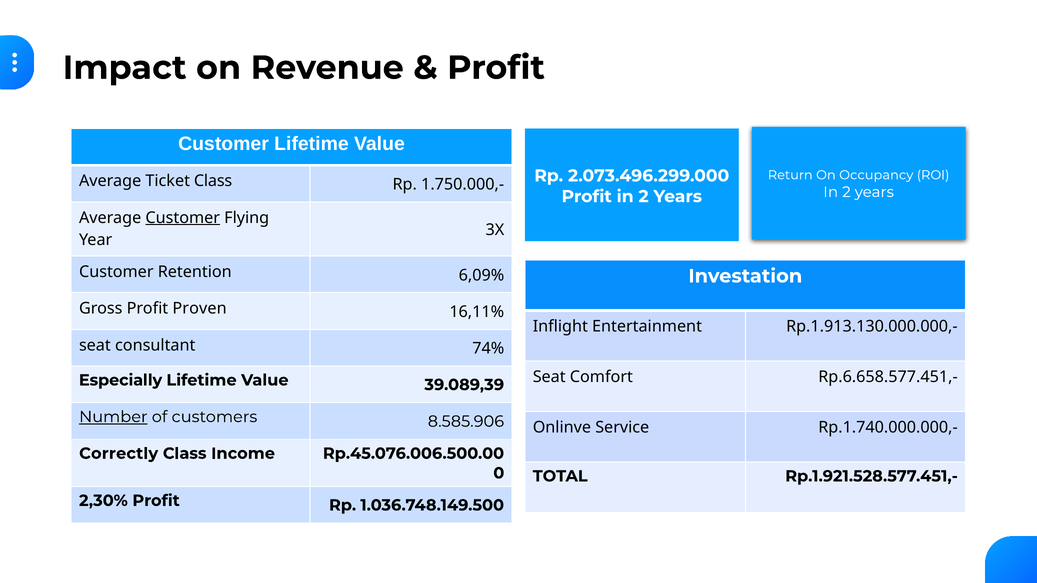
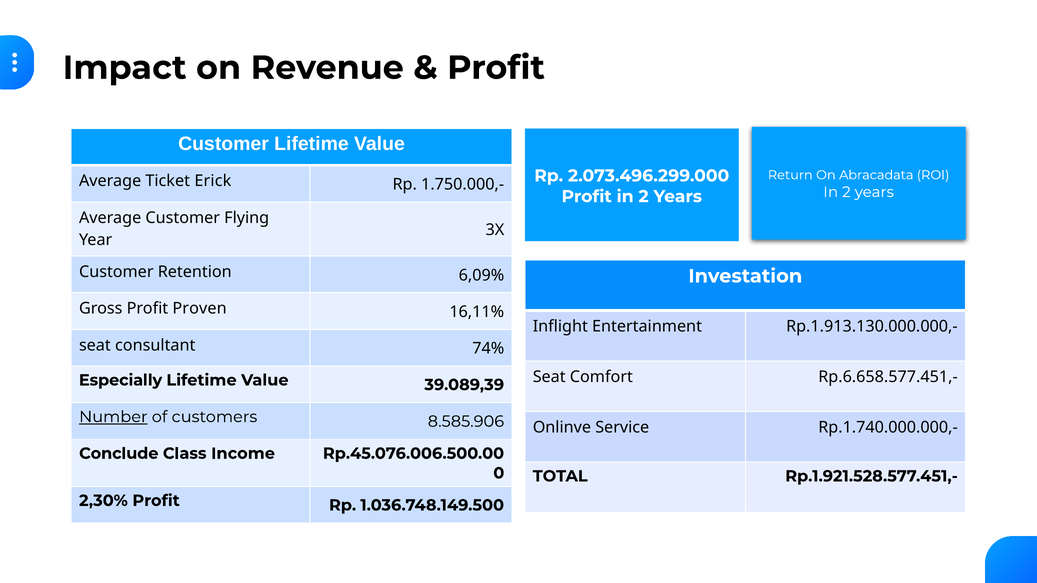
Occupancy: Occupancy -> Abracadata
Ticket Class: Class -> Erick
Customer at (183, 218) underline: present -> none
Correctly: Correctly -> Conclude
